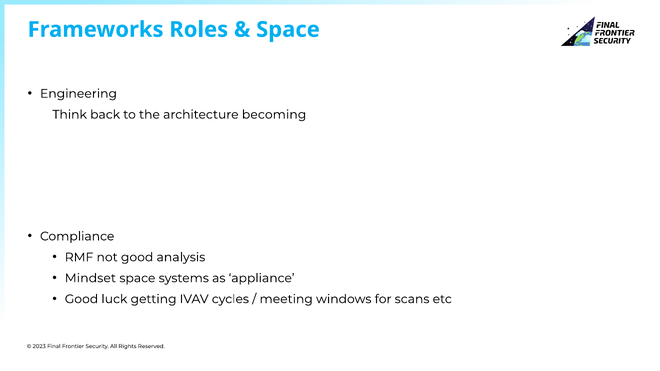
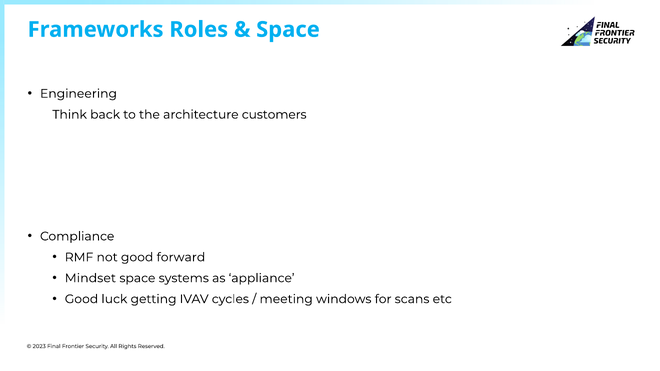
becoming: becoming -> customers
analysis: analysis -> forward
